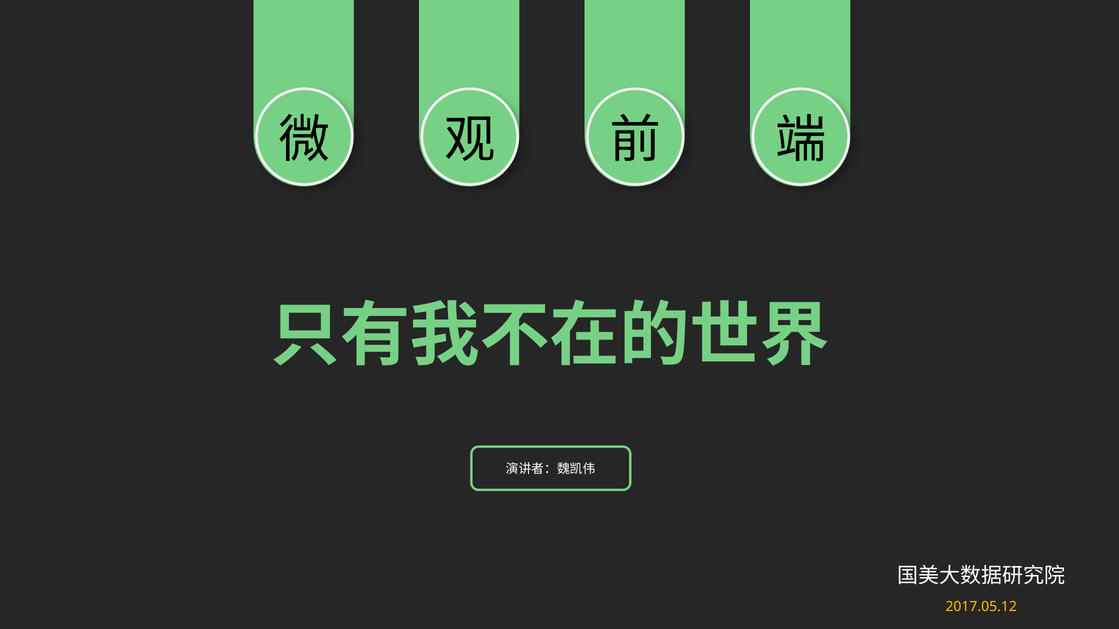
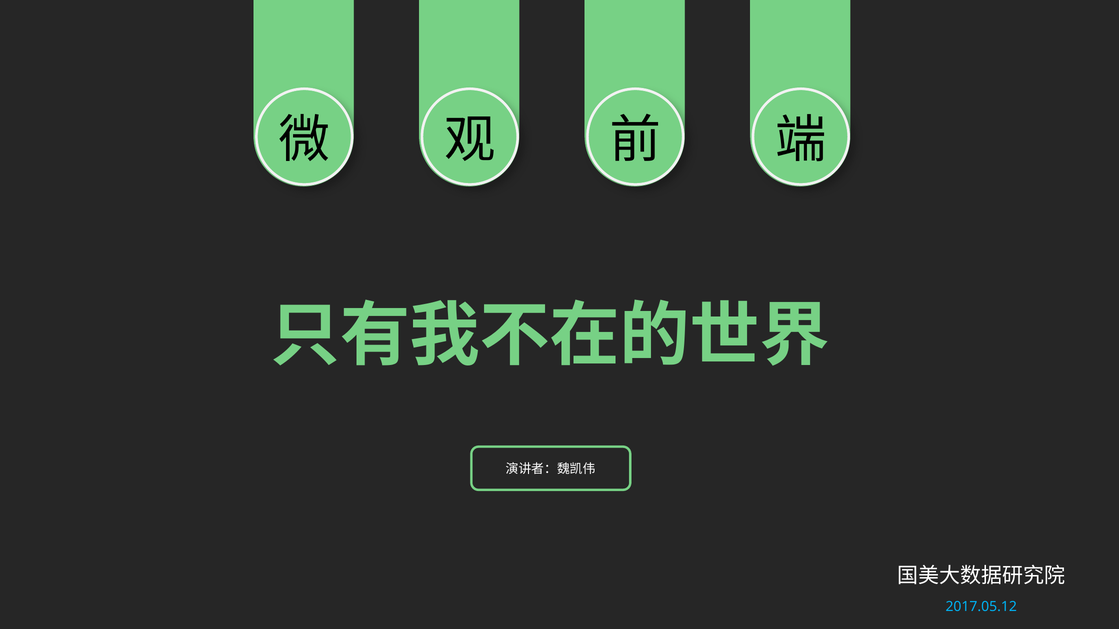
2017.05.12 colour: yellow -> light blue
